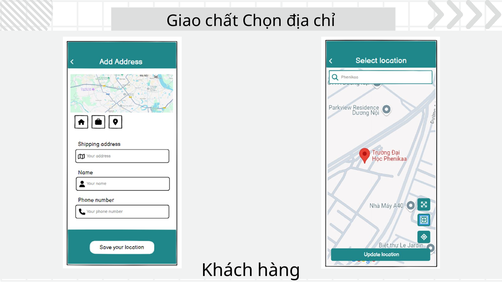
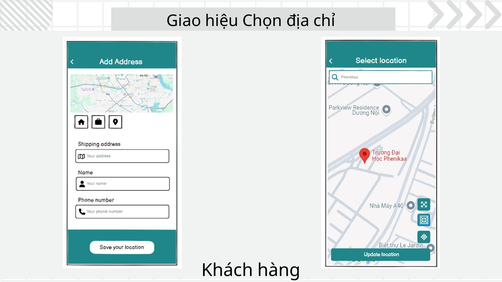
chất: chất -> hiệu
